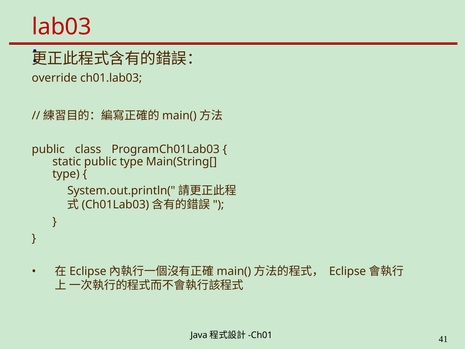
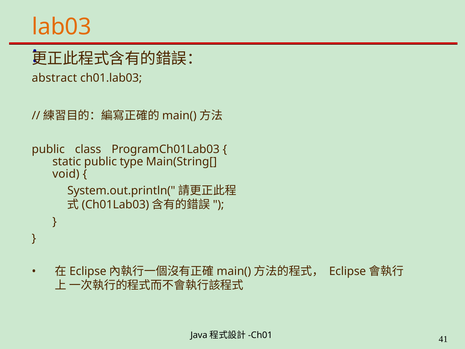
lab03 colour: red -> orange
override: override -> abstract
type at (66, 174): type -> void
